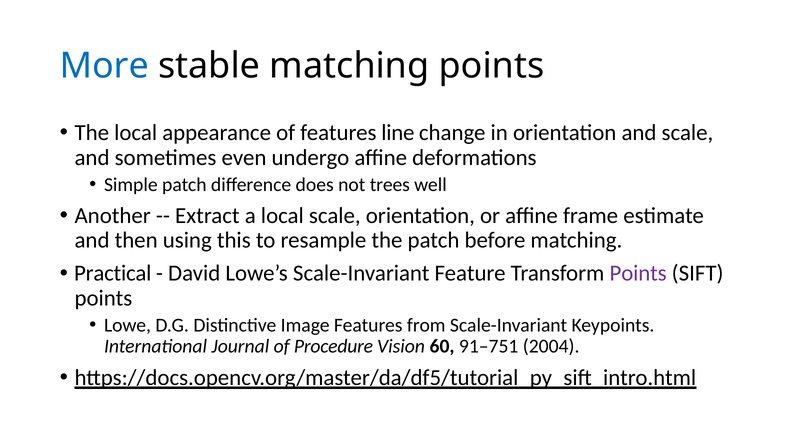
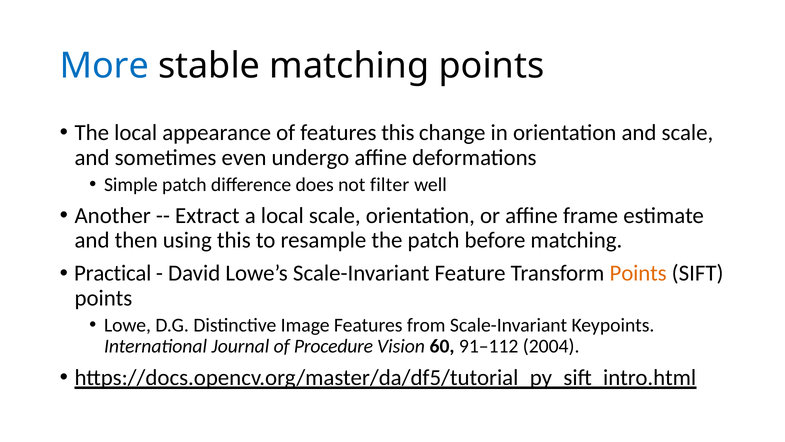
features line: line -> this
trees: trees -> filter
Points at (638, 273) colour: purple -> orange
91–751: 91–751 -> 91–112
